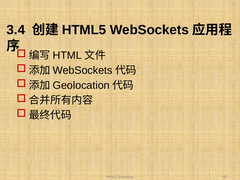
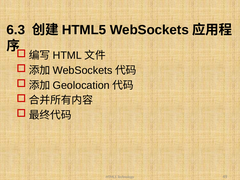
3.4: 3.4 -> 6.3
